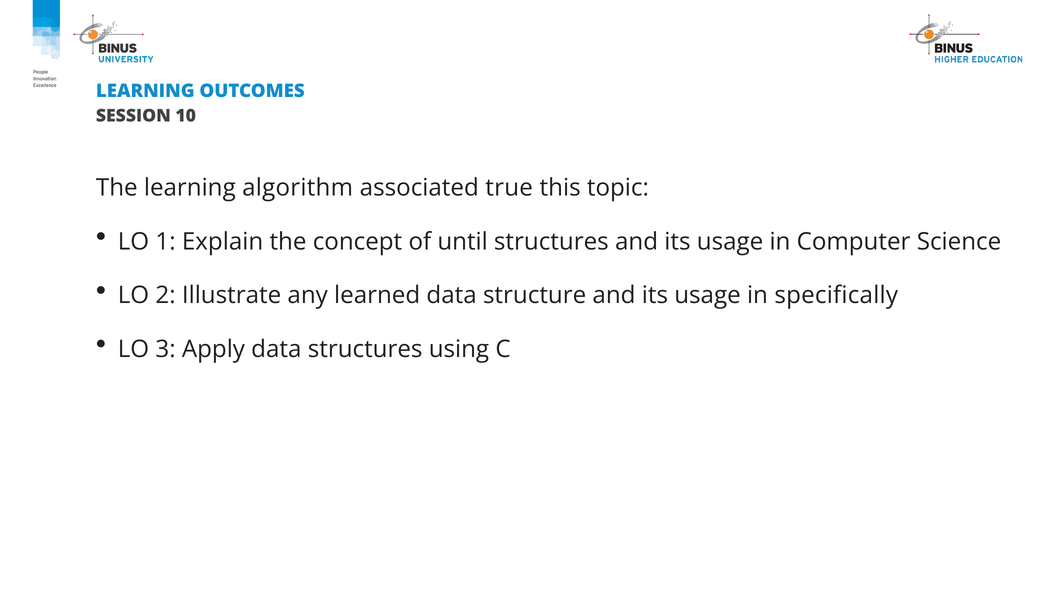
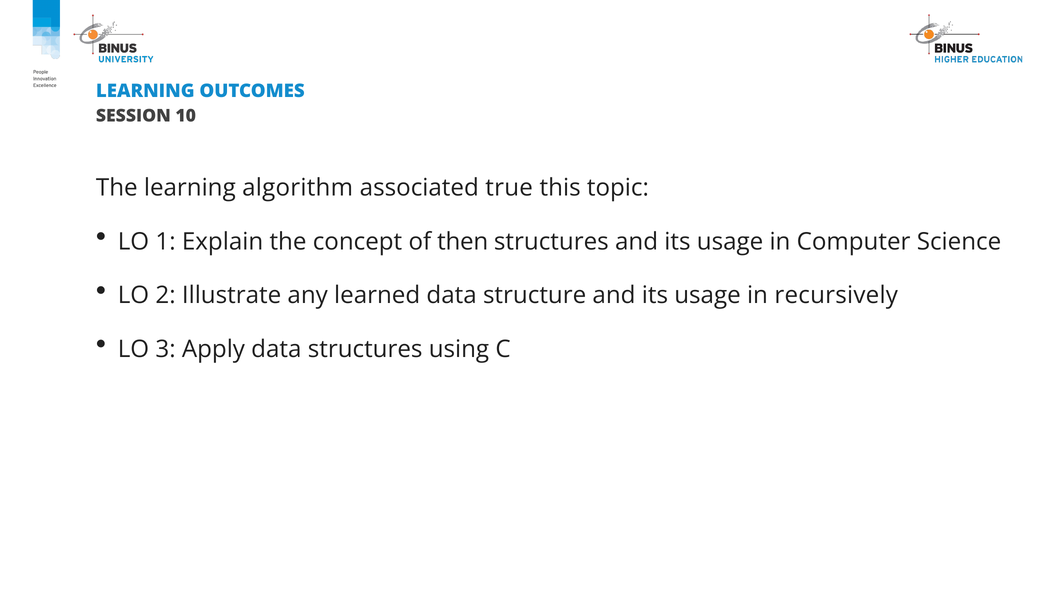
until: until -> then
specifically: specifically -> recursively
